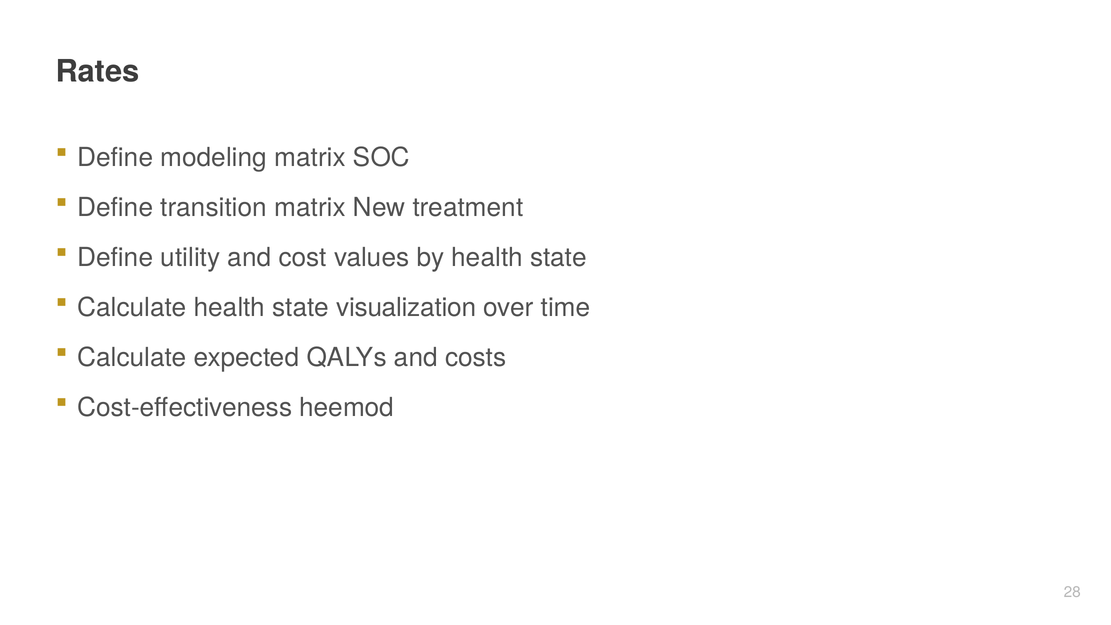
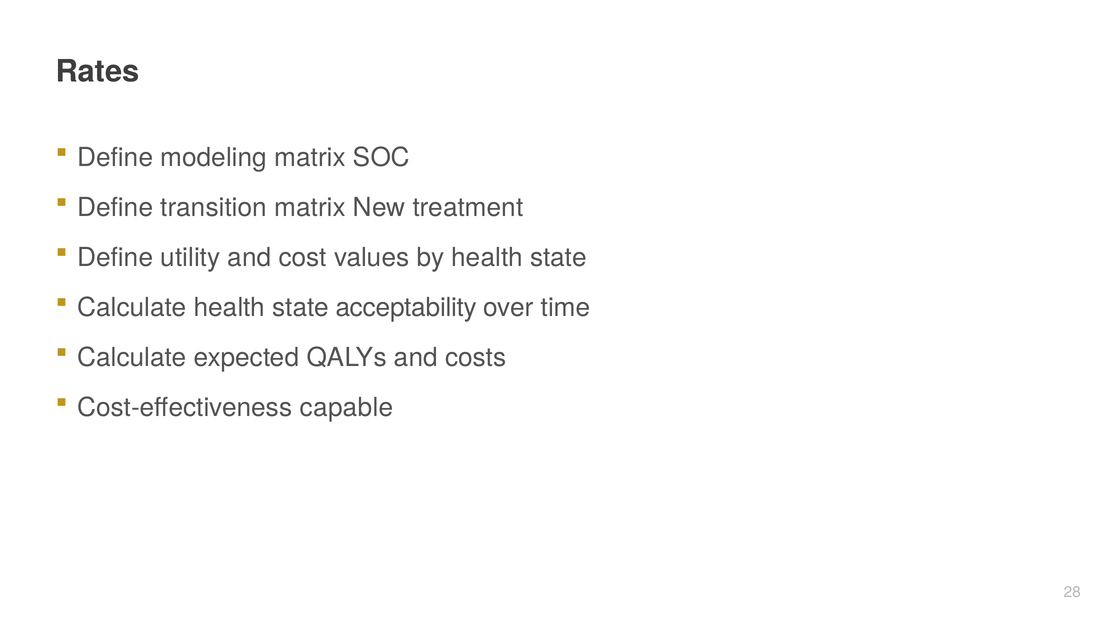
visualization: visualization -> acceptability
heemod: heemod -> capable
